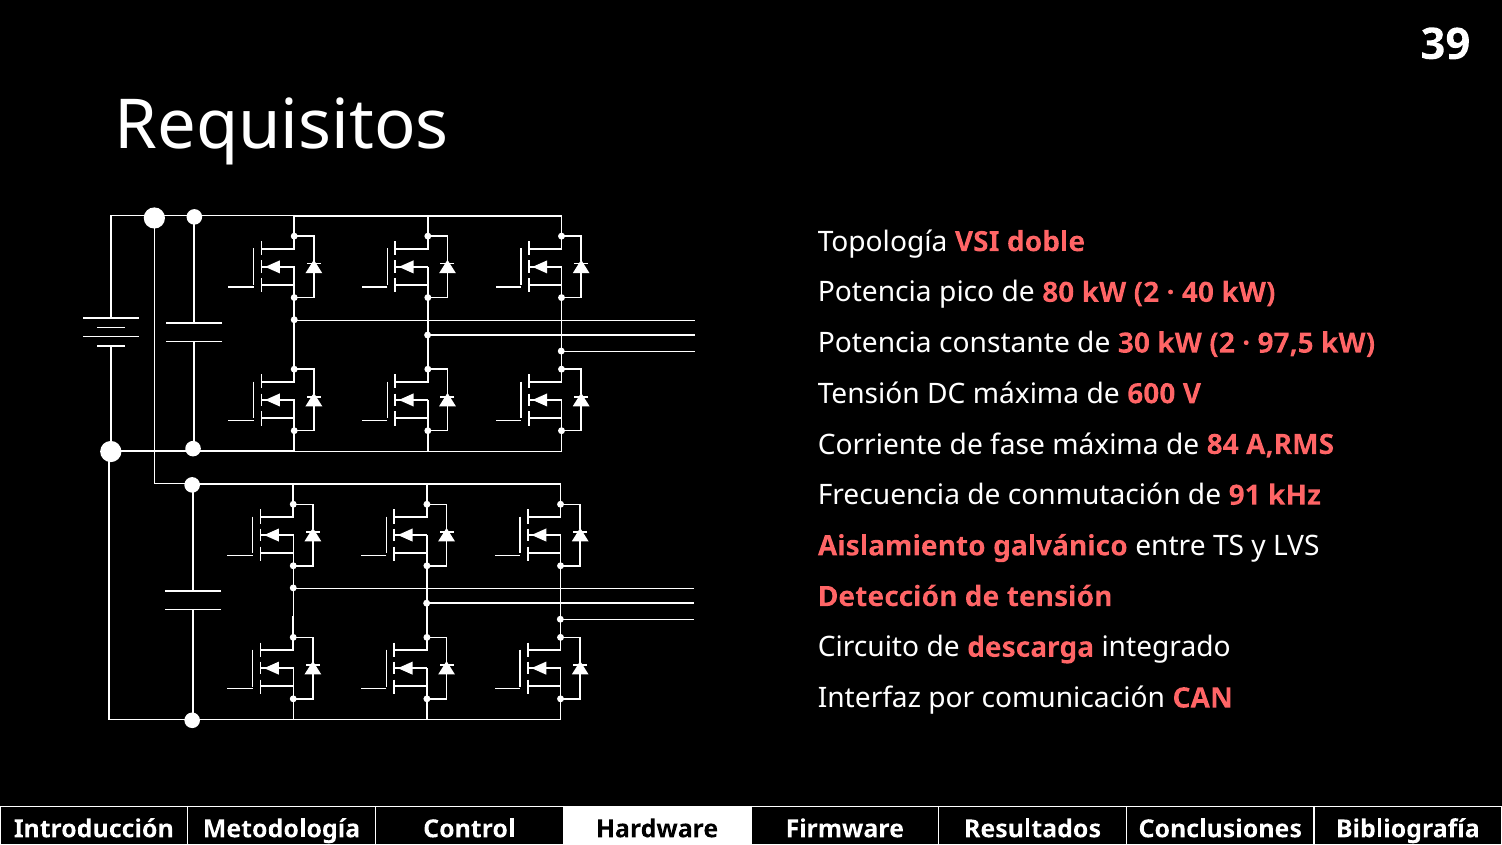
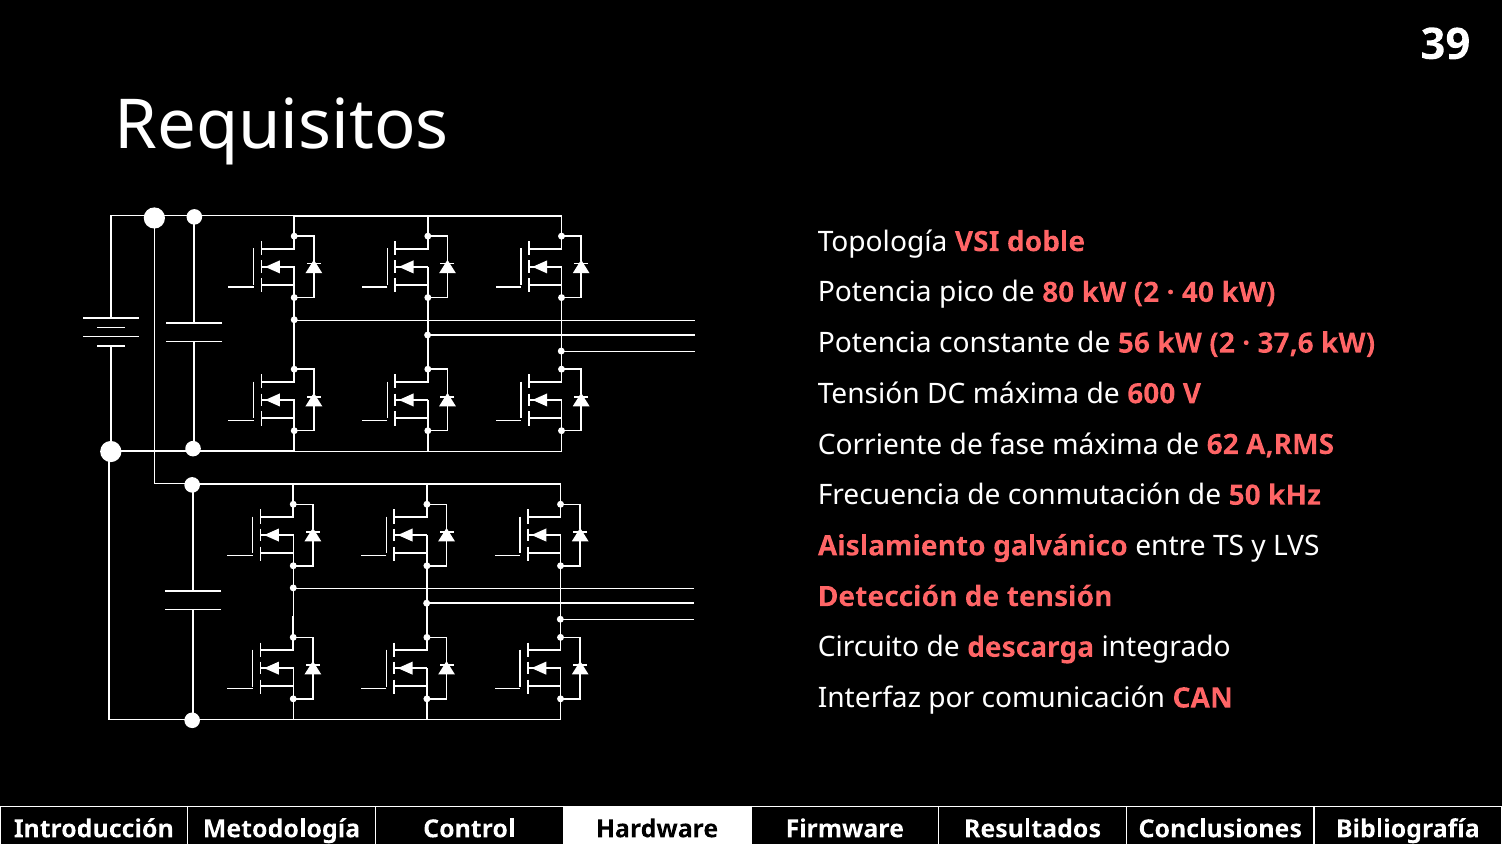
30: 30 -> 56
97,5: 97,5 -> 37,6
84: 84 -> 62
91: 91 -> 50
